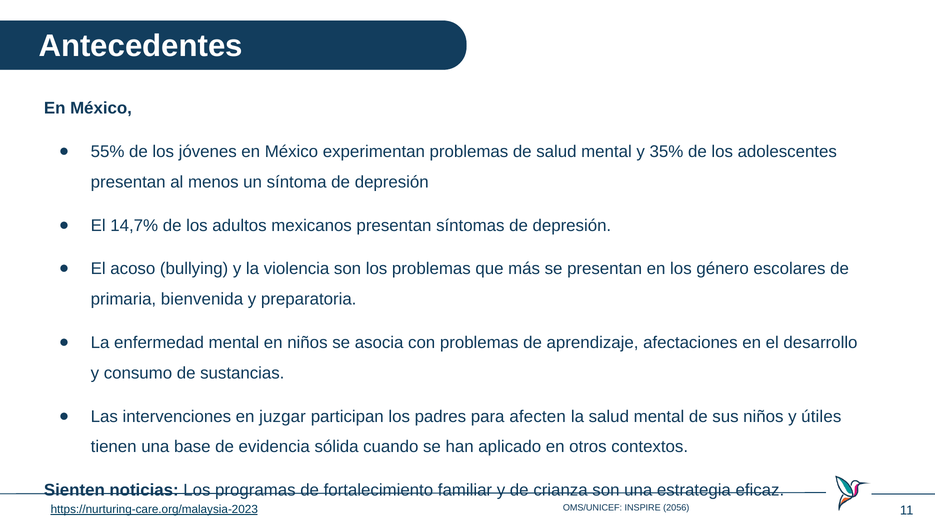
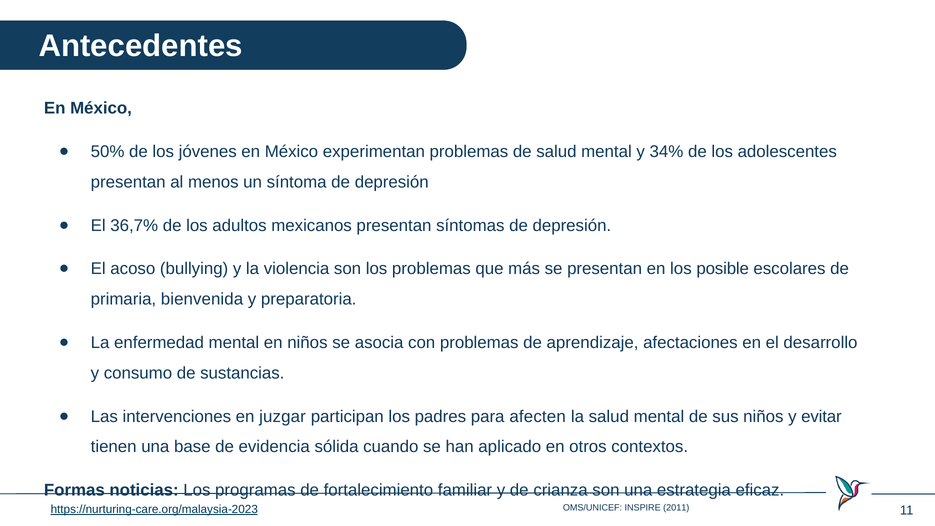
55%: 55% -> 50%
35%: 35% -> 34%
14,7%: 14,7% -> 36,7%
género: género -> posible
útiles: útiles -> evitar
Sienten: Sienten -> Formas
2056: 2056 -> 2011
